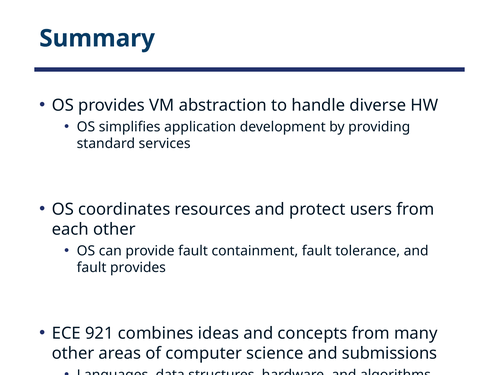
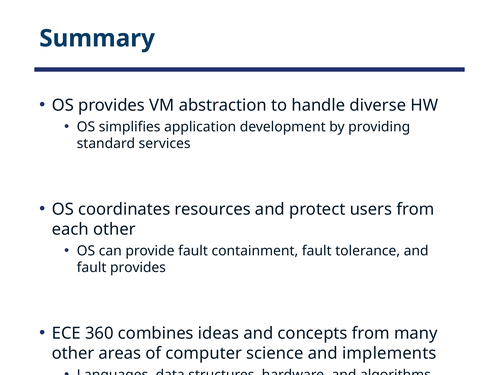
921: 921 -> 360
submissions: submissions -> implements
